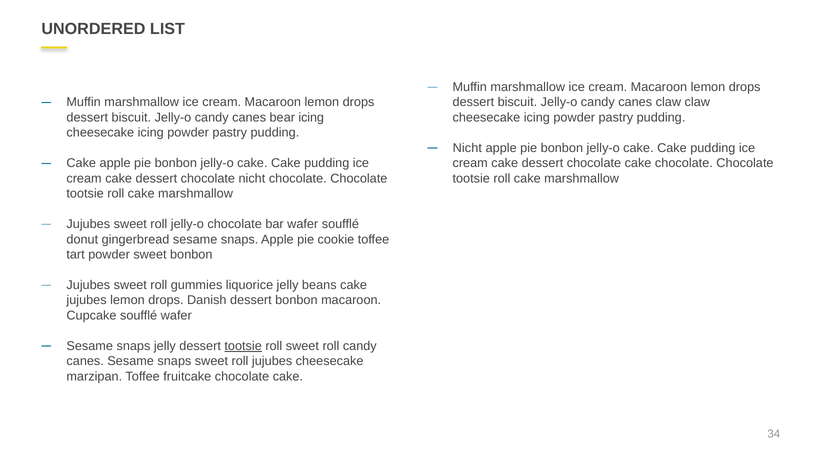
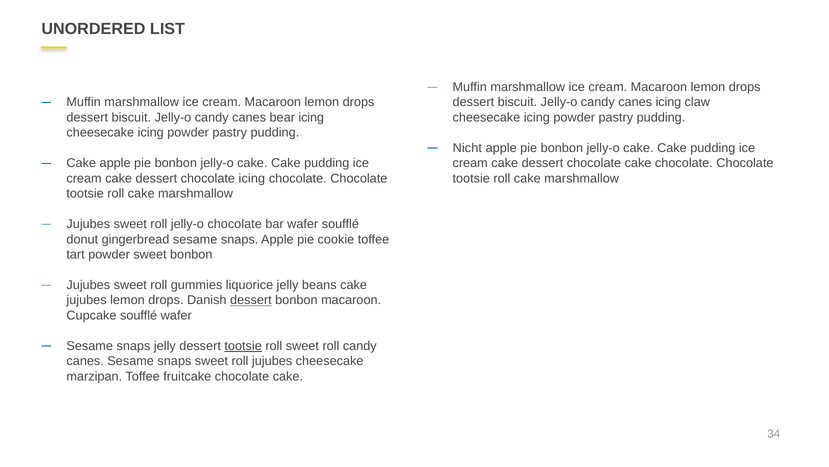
canes claw: claw -> icing
chocolate nicht: nicht -> icing
dessert at (251, 300) underline: none -> present
